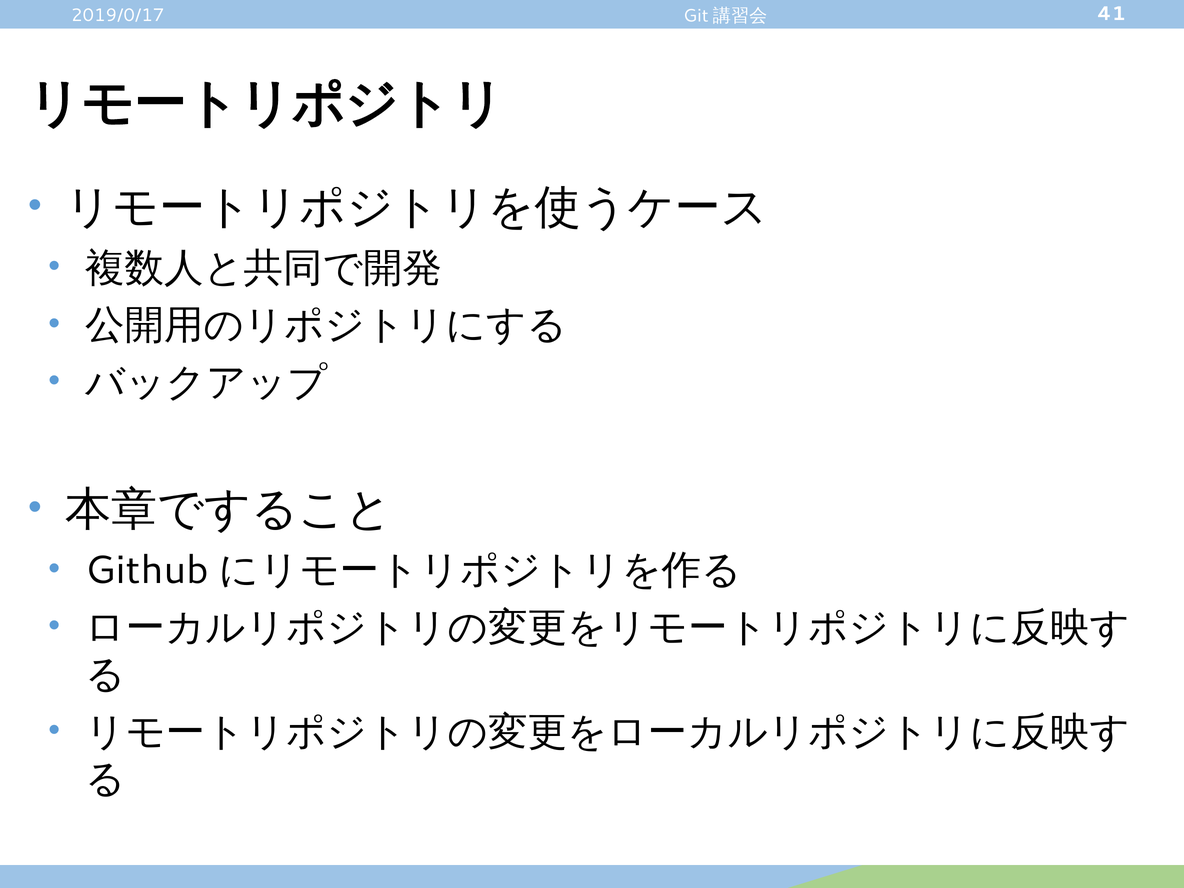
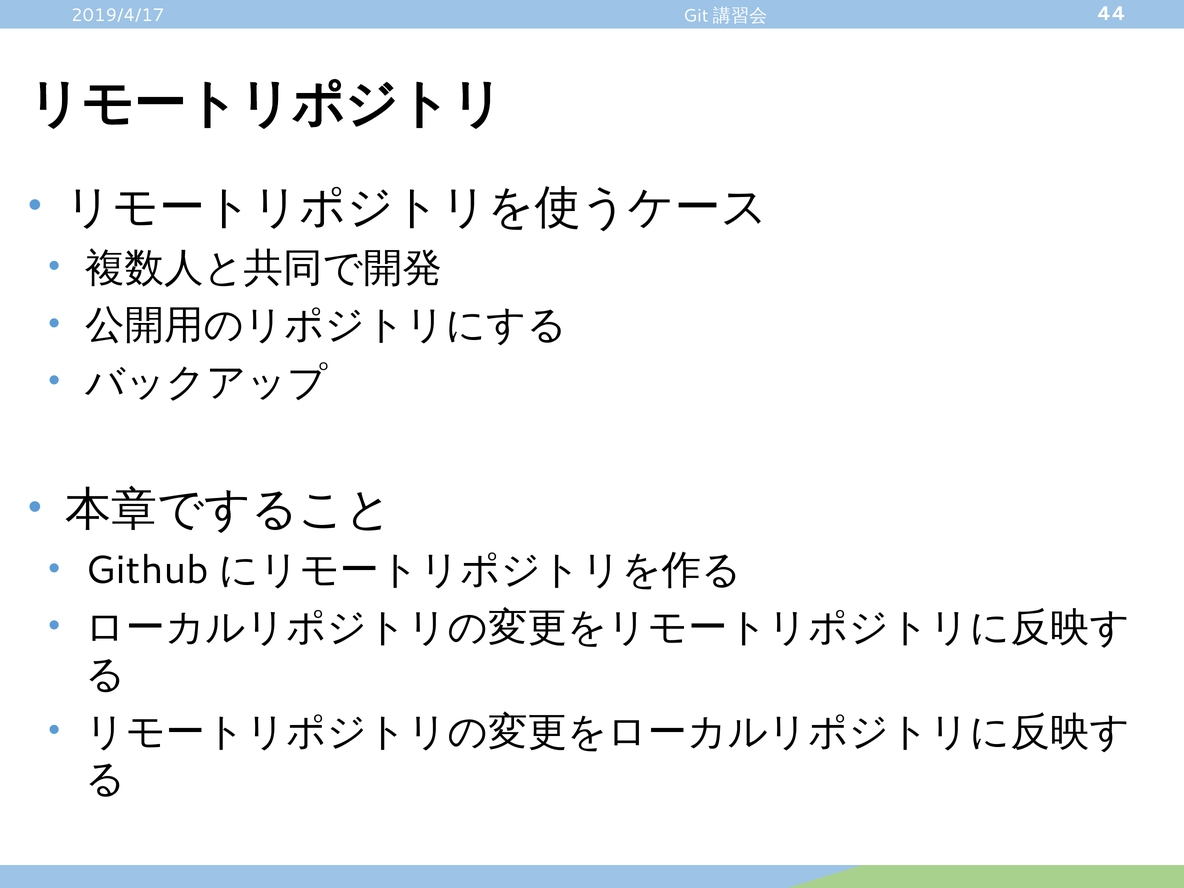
2019/0/17: 2019/0/17 -> 2019/4/17
41: 41 -> 44
